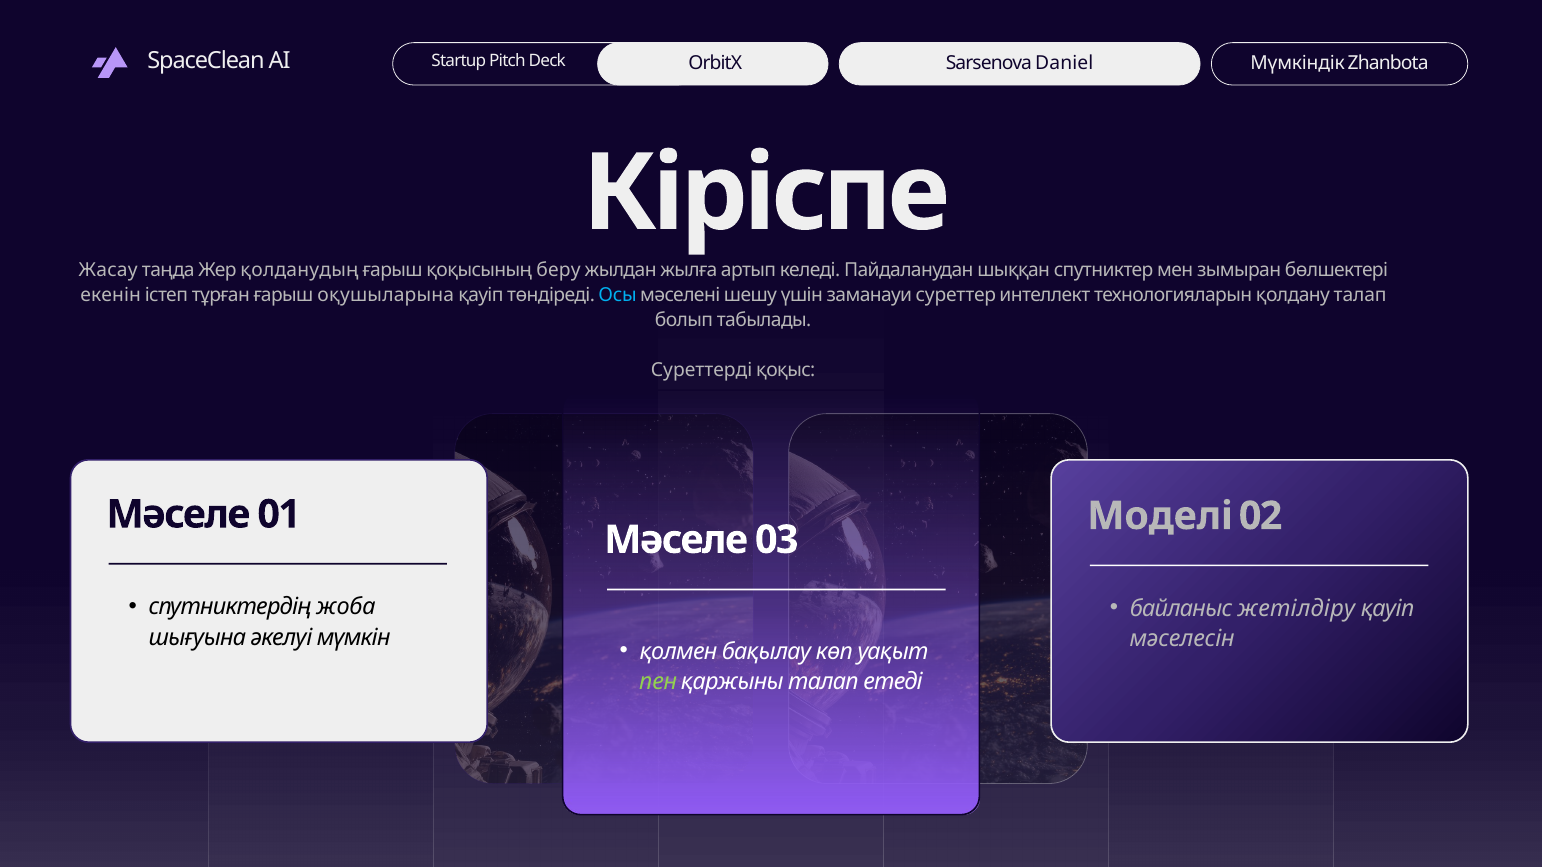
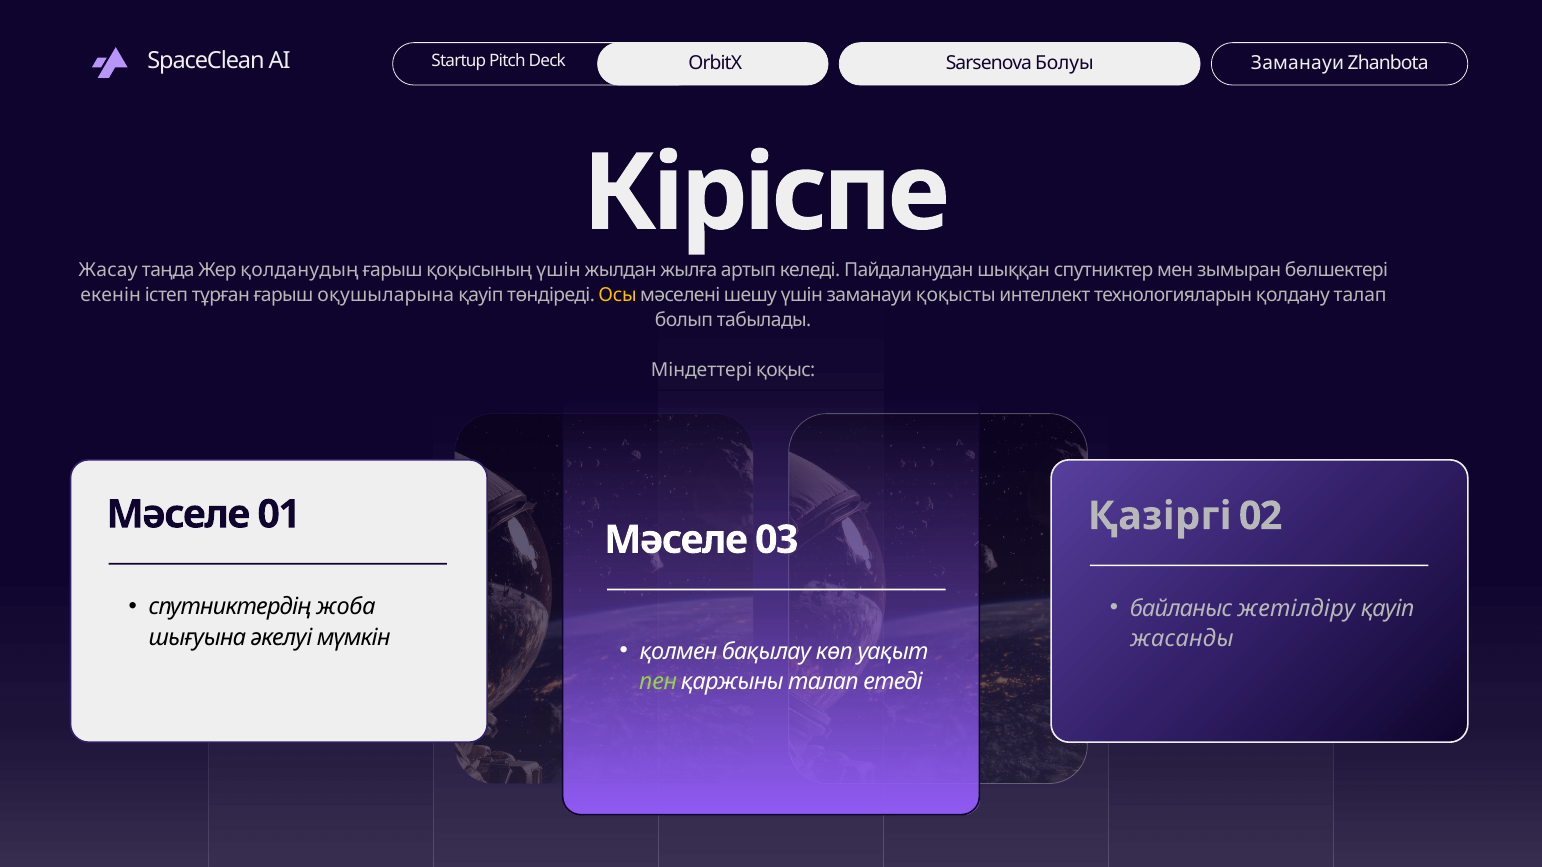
AI Мүмкіндік: Мүмкіндік -> Заманауи
Daniel: Daniel -> Болуы
қоқысының беру: беру -> үшін
Осы colour: light blue -> yellow
суреттер: суреттер -> қоқысты
Суреттерді: Суреттерді -> Міндеттері
Моделі: Моделі -> Қазіргі
мәселесін: мәселесін -> жасанды
